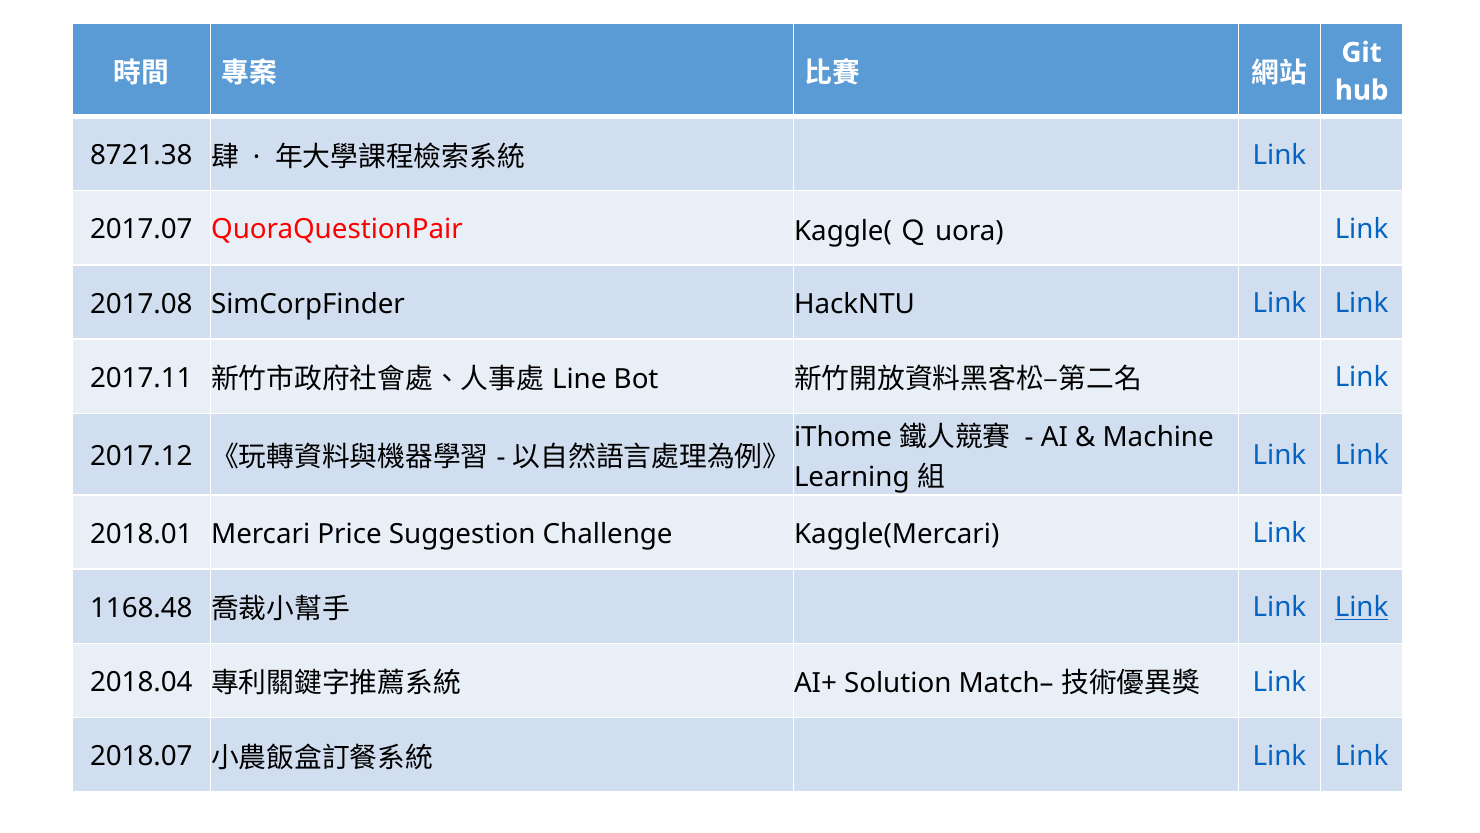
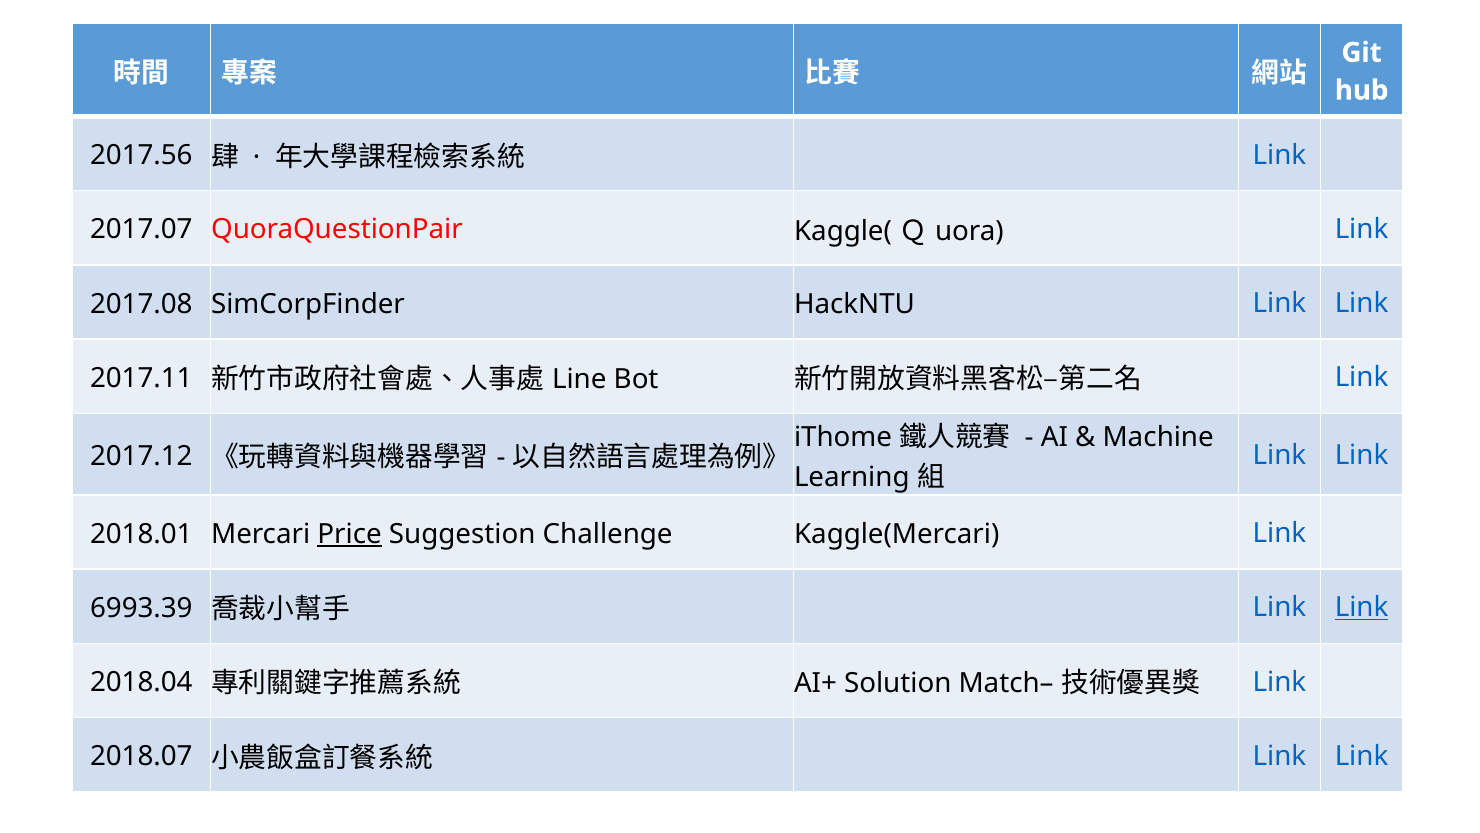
8721.38: 8721.38 -> 2017.56
Price underline: none -> present
1168.48: 1168.48 -> 6993.39
